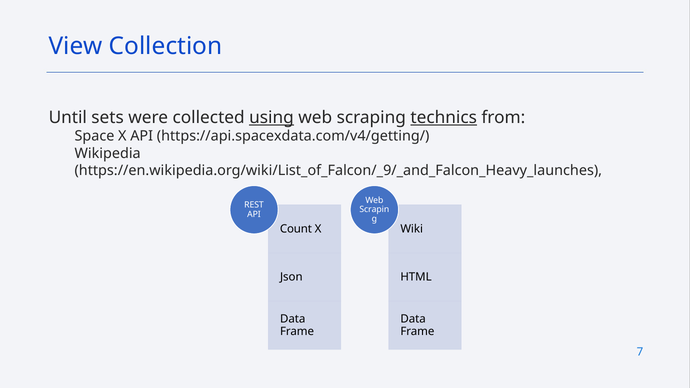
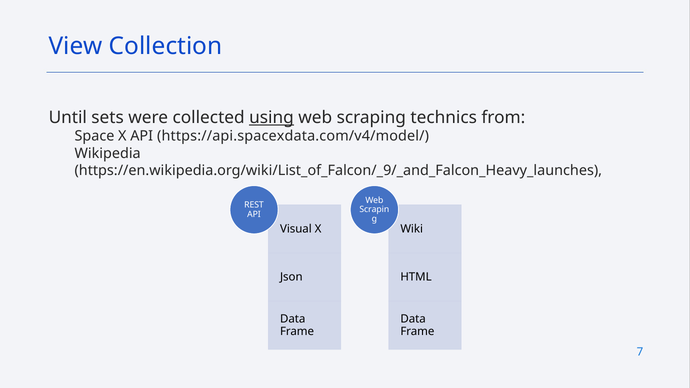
technics underline: present -> none
https://api.spacexdata.com/v4/getting/: https://api.spacexdata.com/v4/getting/ -> https://api.spacexdata.com/v4/model/
Count: Count -> Visual
